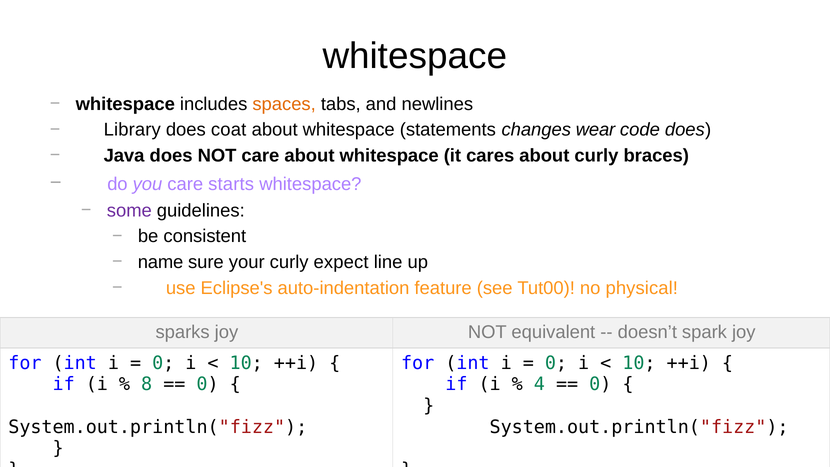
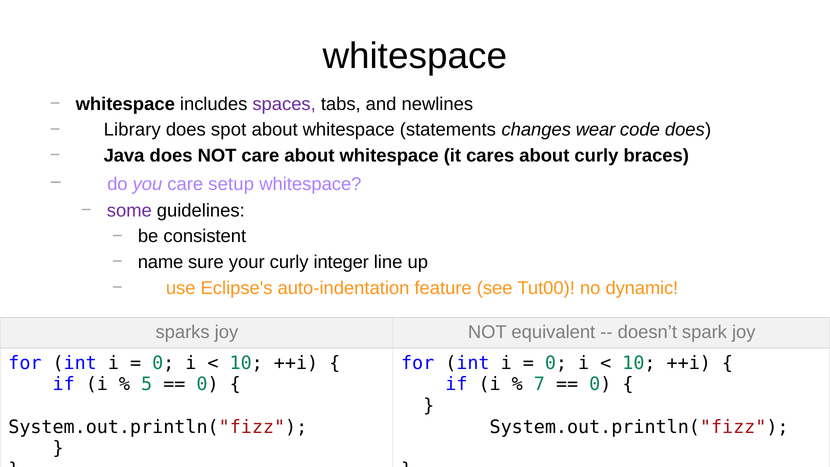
spaces colour: orange -> purple
coat: coat -> spot
starts: starts -> setup
expect: expect -> integer
physical: physical -> dynamic
8: 8 -> 5
4: 4 -> 7
